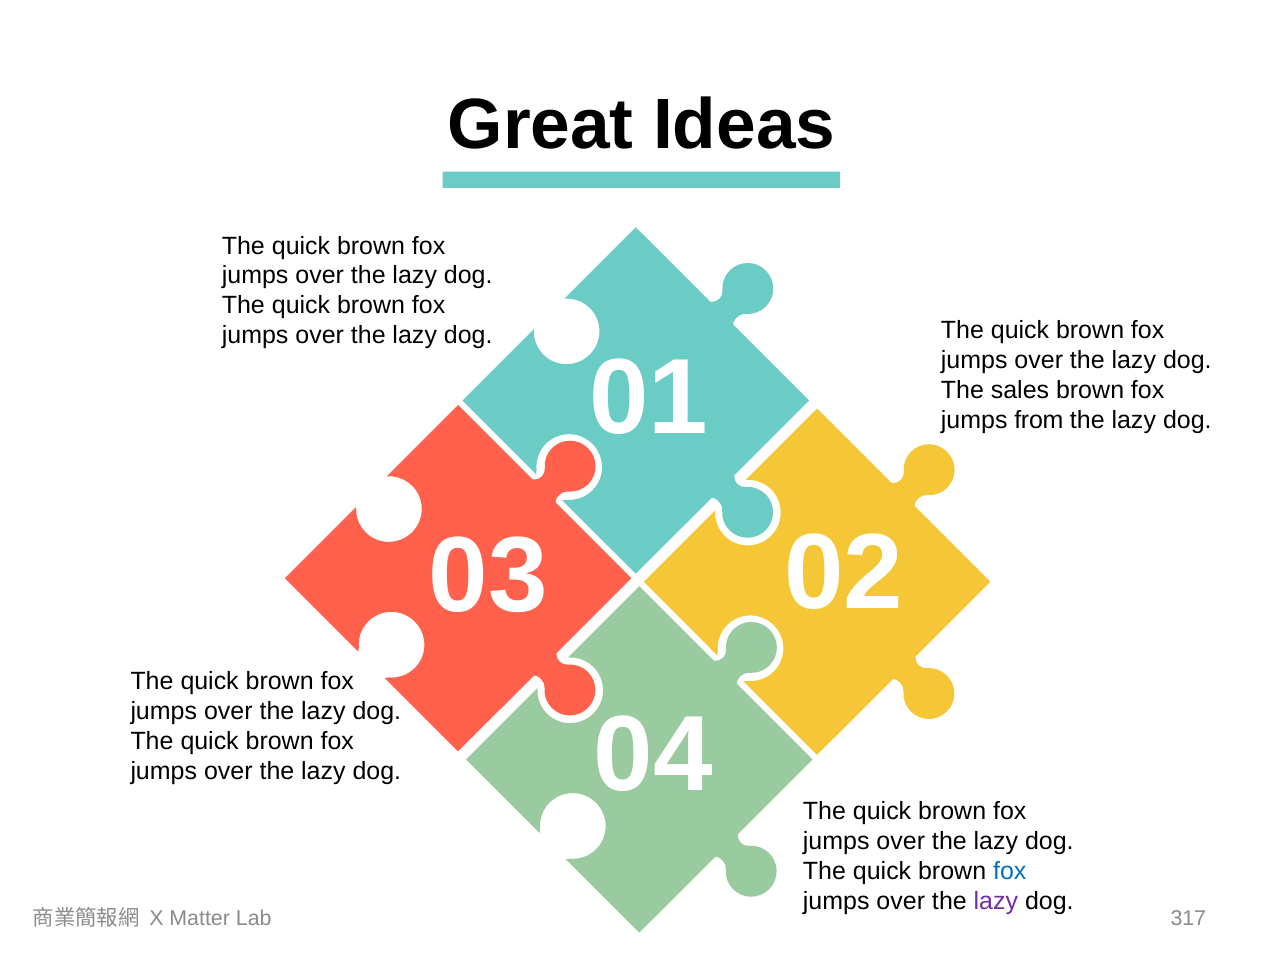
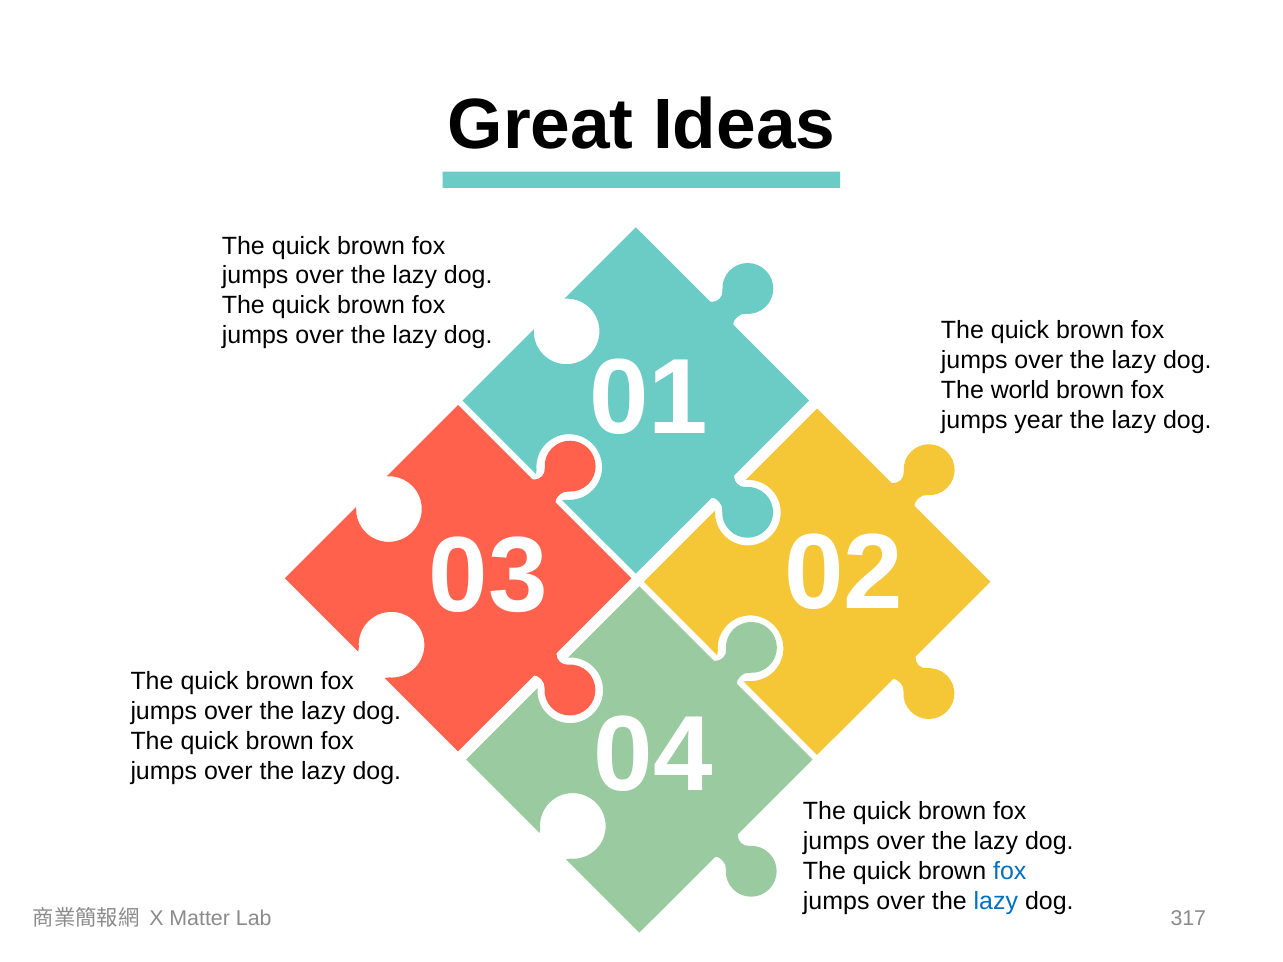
sales: sales -> world
from: from -> year
lazy at (996, 902) colour: purple -> blue
